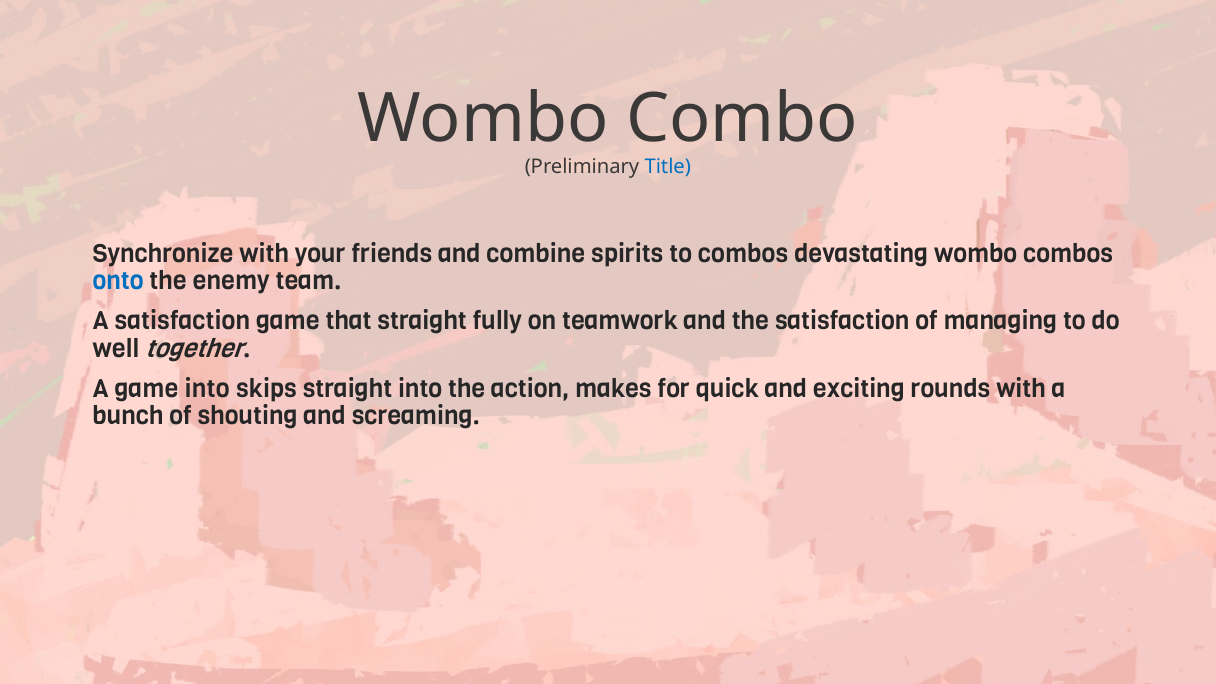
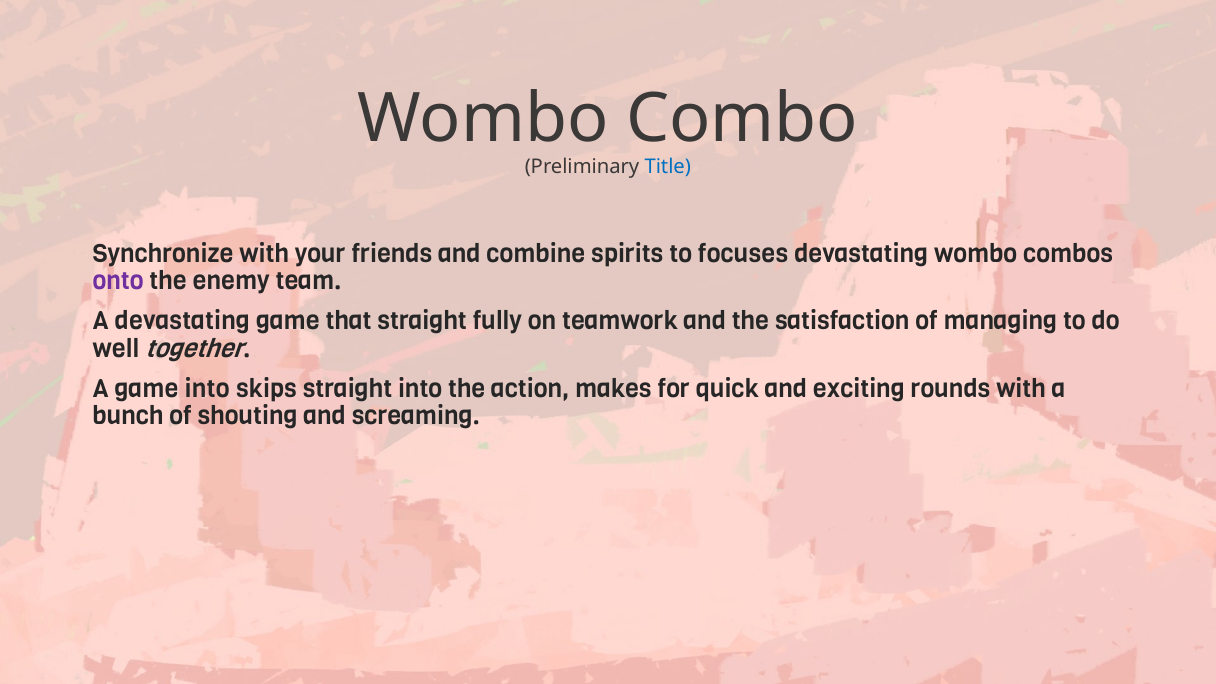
to combos: combos -> focuses
onto colour: blue -> purple
A satisfaction: satisfaction -> devastating
